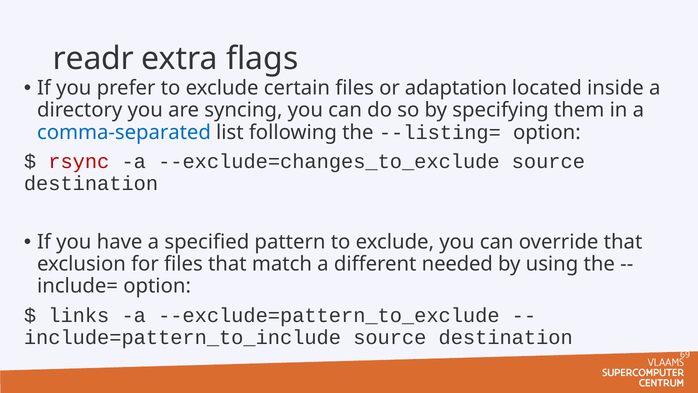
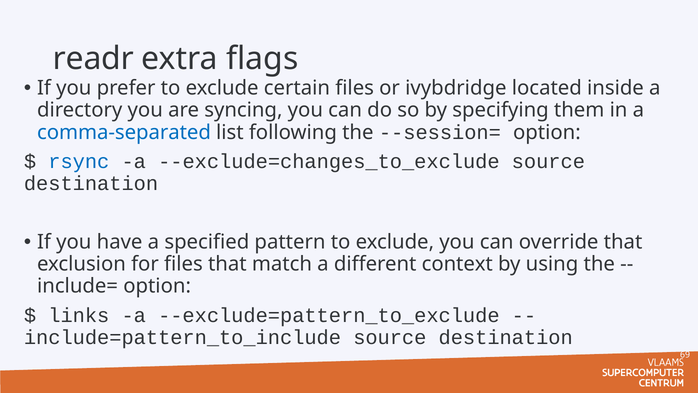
adaptation: adaptation -> ivybdridge
--listing=: --listing= -> --session=
rsync colour: red -> blue
needed: needed -> context
